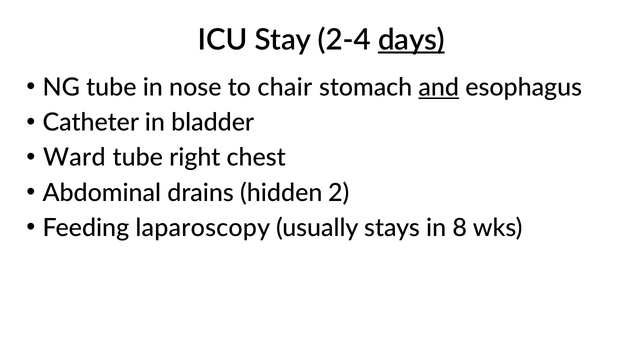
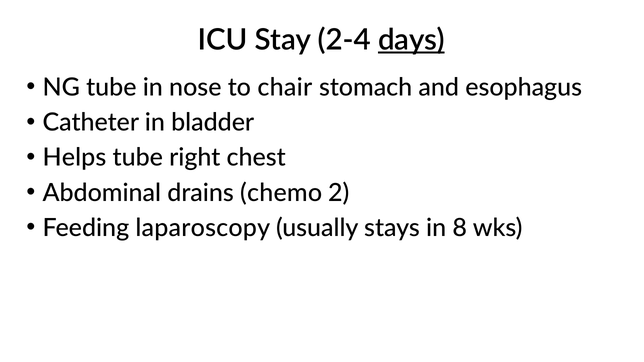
and underline: present -> none
Ward: Ward -> Helps
hidden: hidden -> chemo
